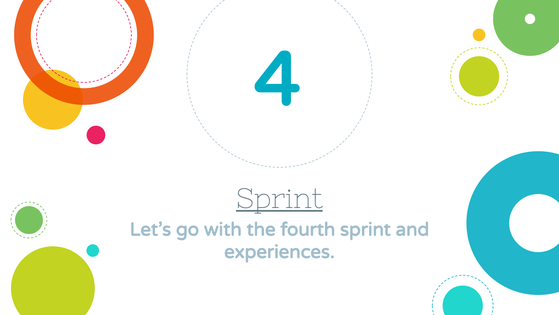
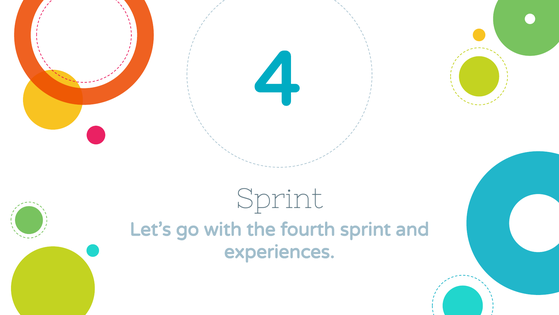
Sprint at (280, 199) underline: present -> none
